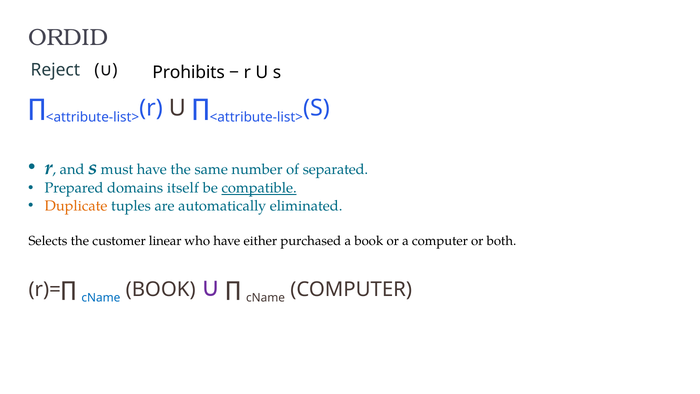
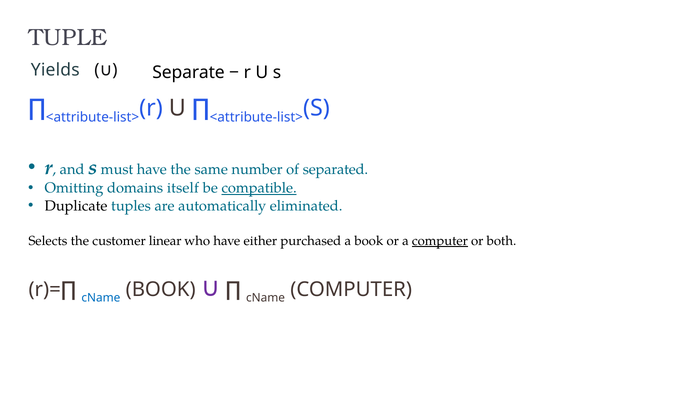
ORDID: ORDID -> TUPLE
Prohibits: Prohibits -> Separate
Reject: Reject -> Yields
Prepared: Prepared -> Omitting
Duplicate colour: orange -> black
computer at (440, 241) underline: none -> present
